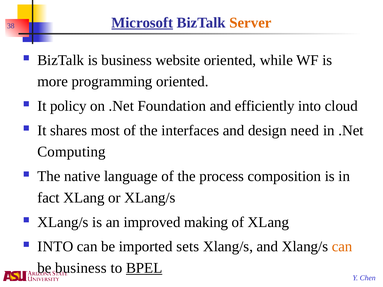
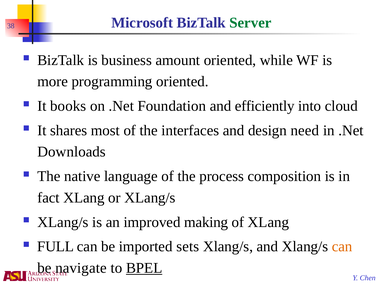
Microsoft underline: present -> none
Server colour: orange -> green
website: website -> amount
policy: policy -> books
Computing: Computing -> Downloads
INTO at (55, 247): INTO -> FULL
be business: business -> navigate
